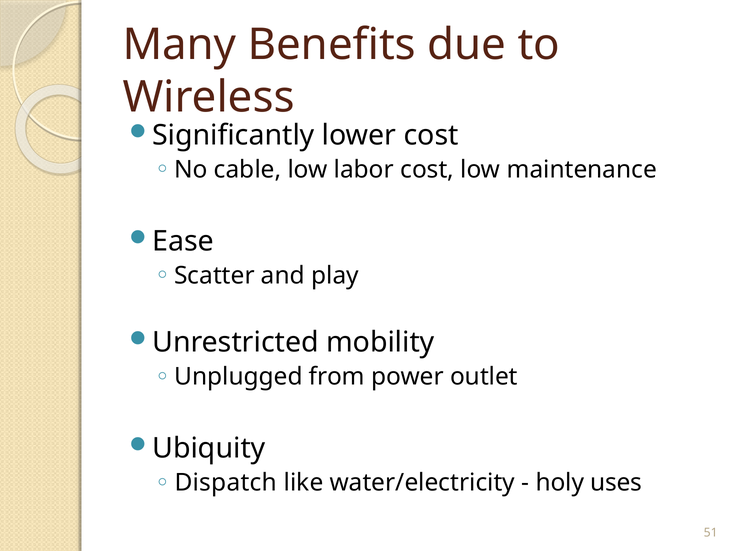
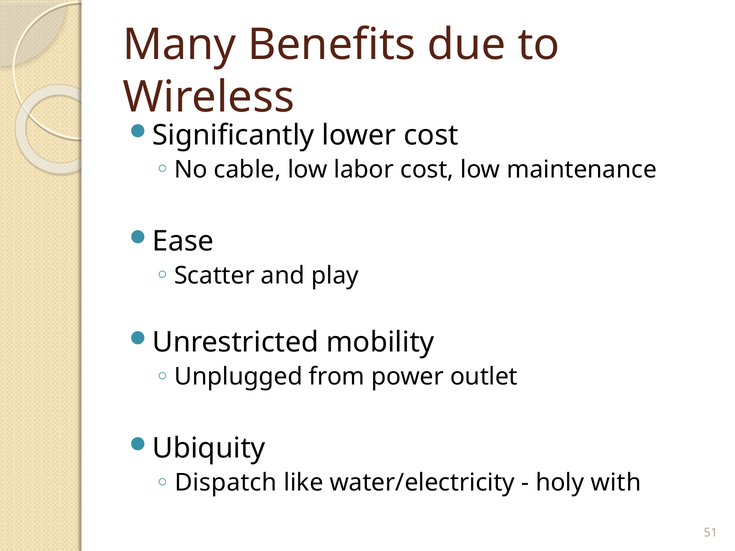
uses: uses -> with
